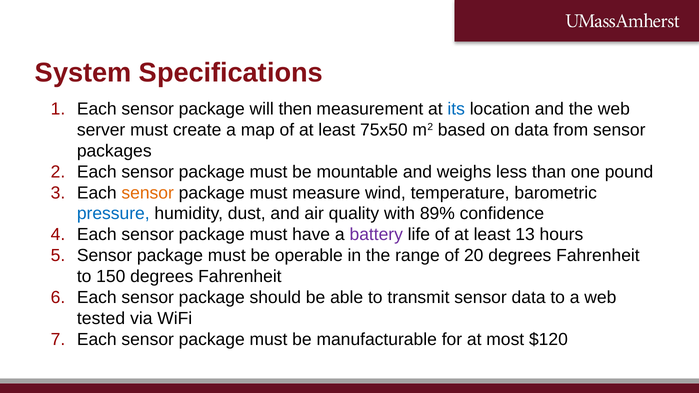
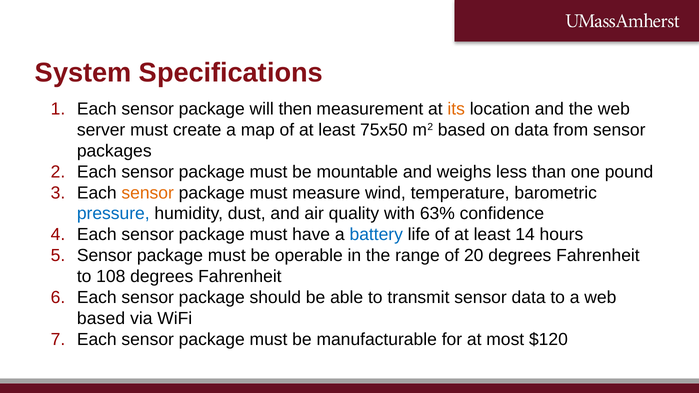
its colour: blue -> orange
89%: 89% -> 63%
battery colour: purple -> blue
13: 13 -> 14
150: 150 -> 108
tested at (101, 319): tested -> based
